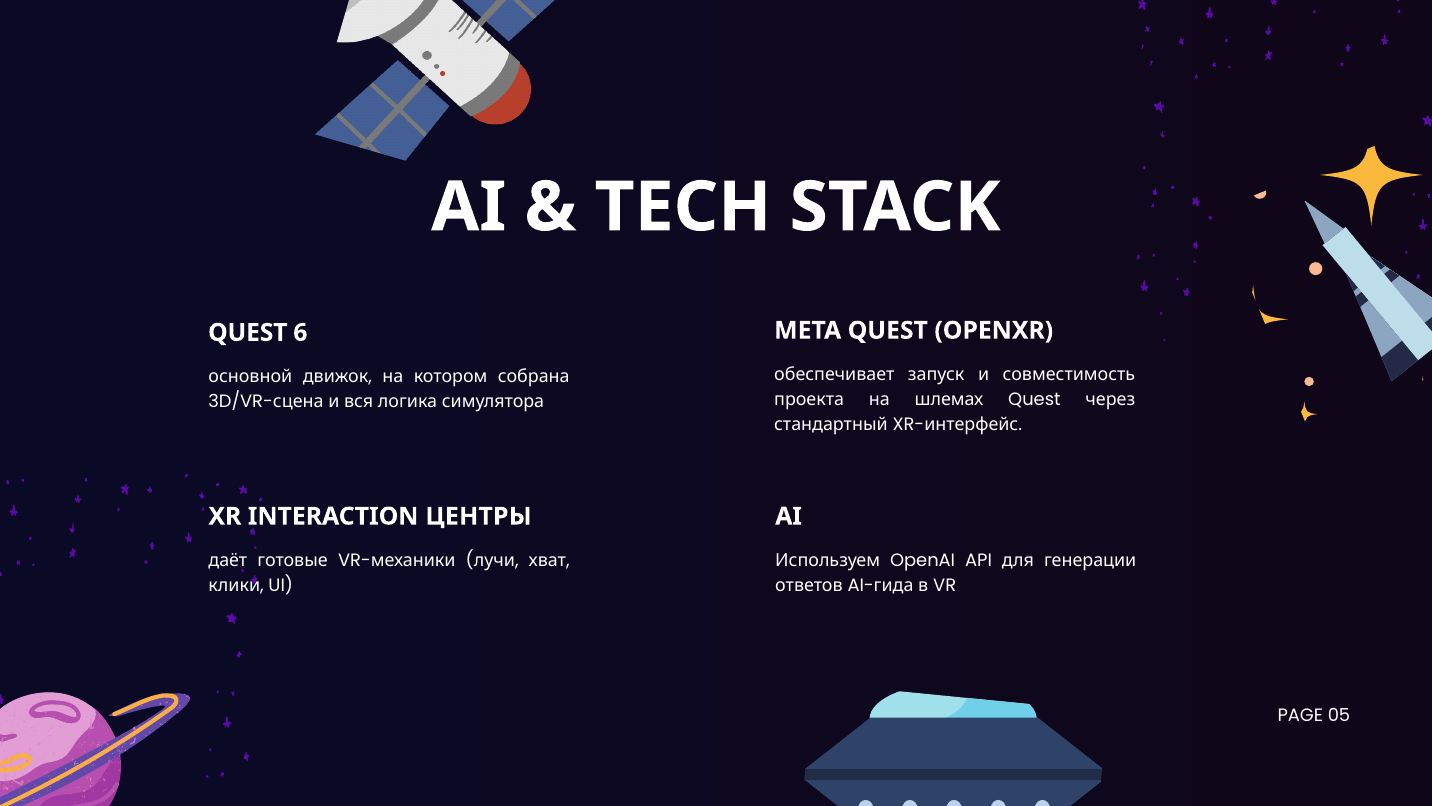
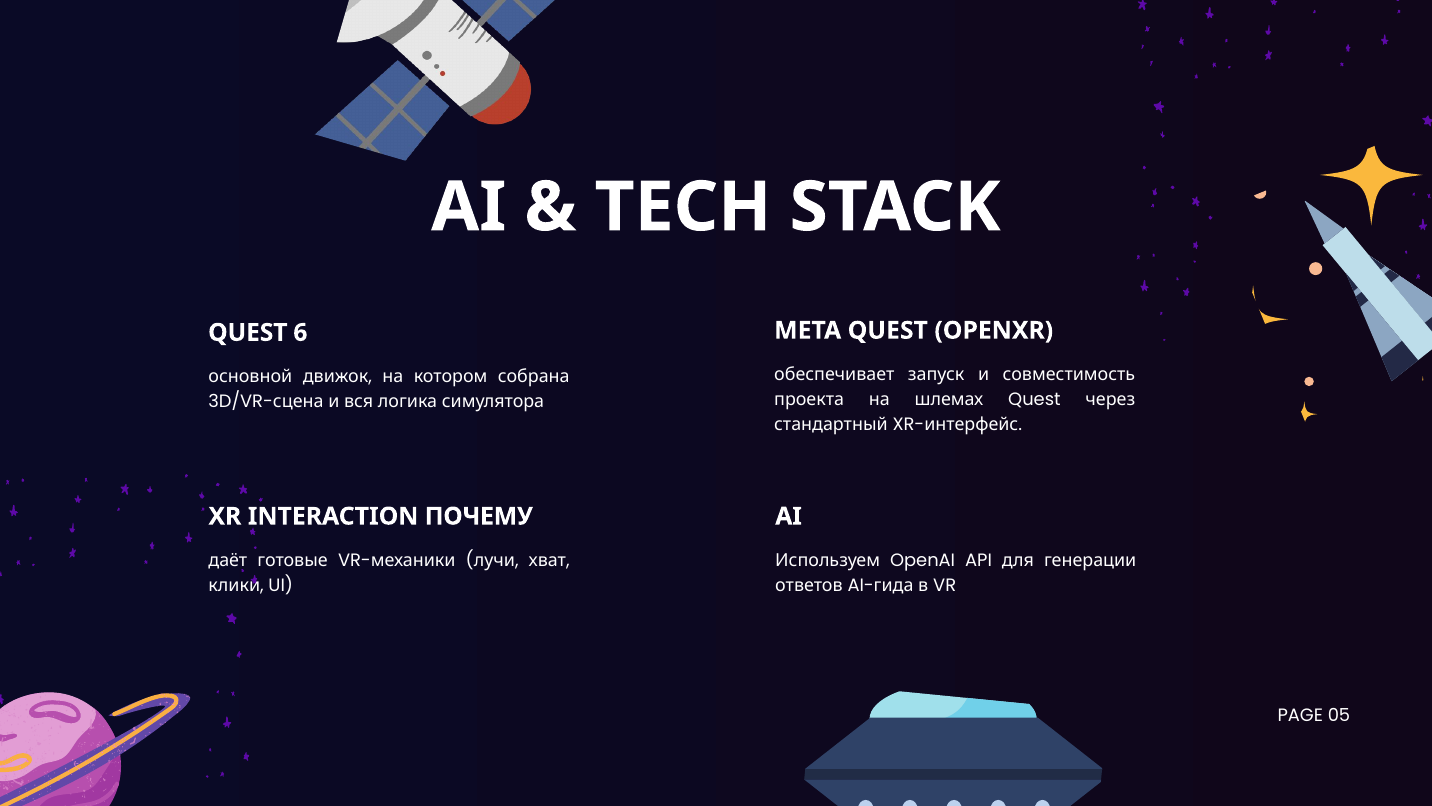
ЦЕНТРЫ: ЦЕНТРЫ -> ПОЧЕМУ
